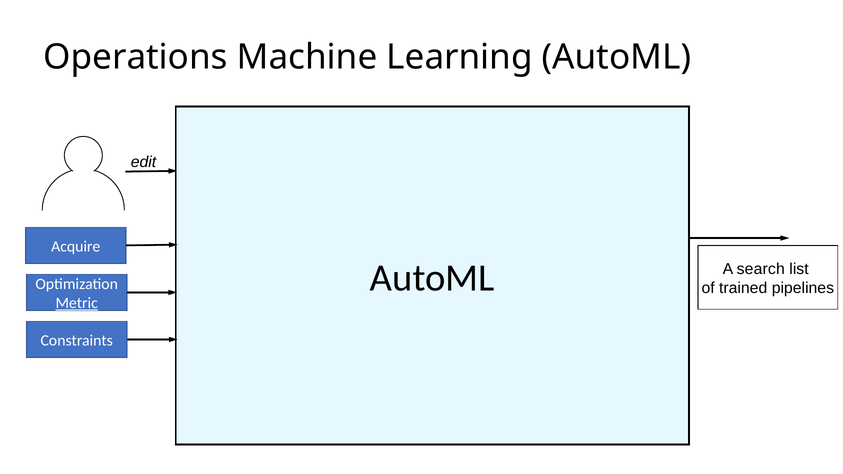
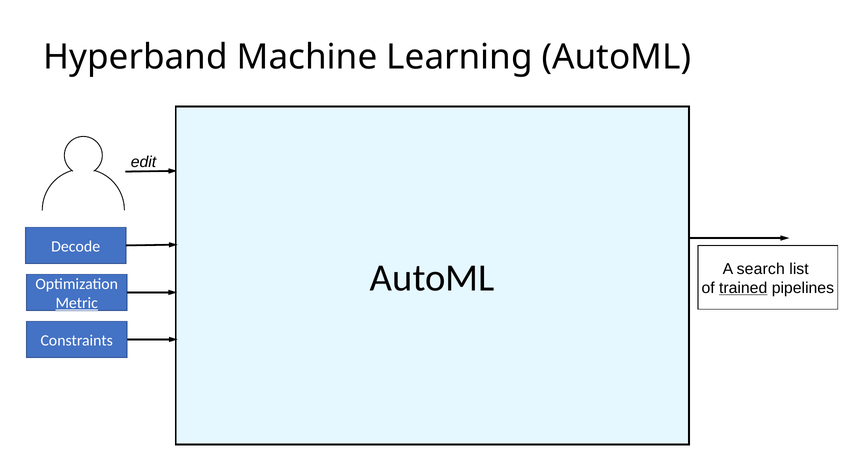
Operations at (135, 57): Operations -> Hyperband
Acquire at (76, 247): Acquire -> Decode
trained at (743, 288) underline: none -> present
